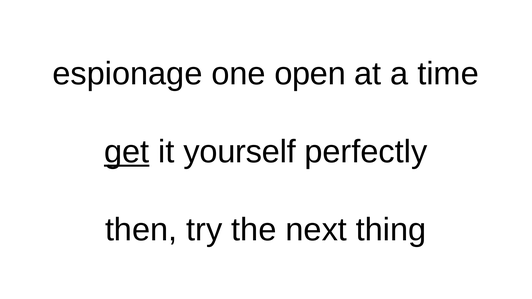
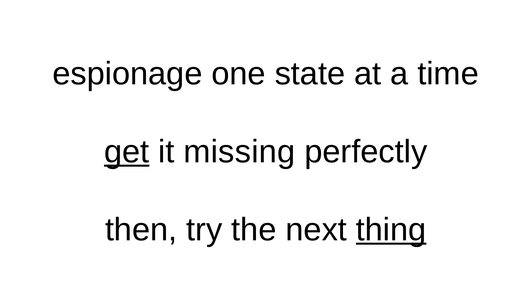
open: open -> state
yourself: yourself -> missing
thing underline: none -> present
